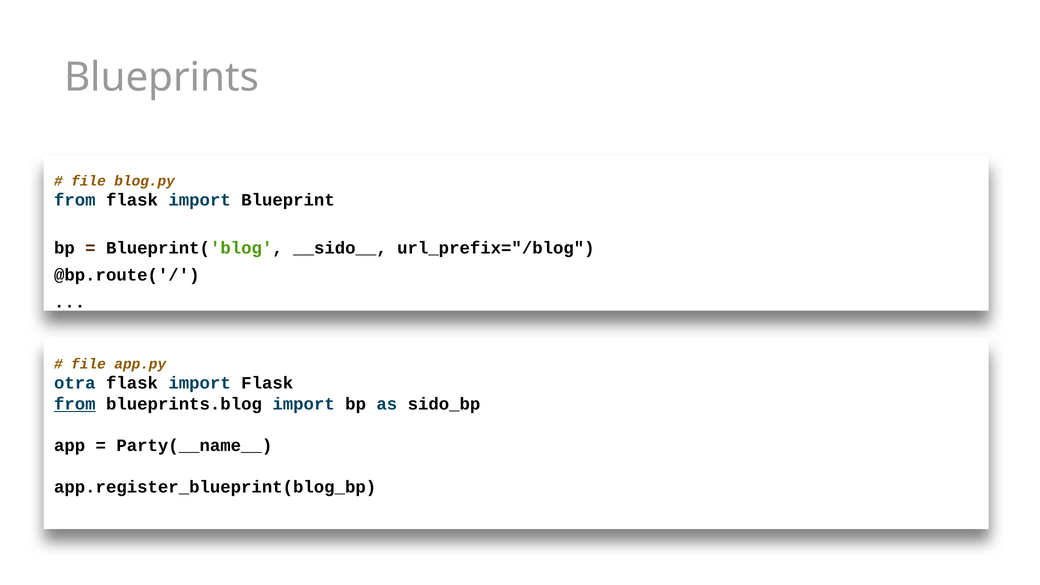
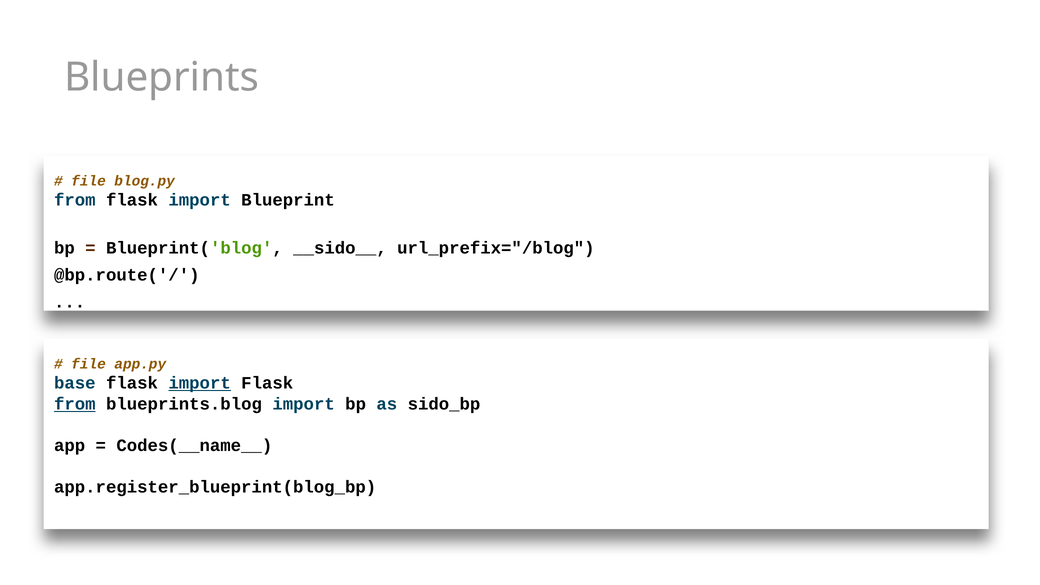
otra: otra -> base
import at (200, 383) underline: none -> present
Party(__name__: Party(__name__ -> Codes(__name__
